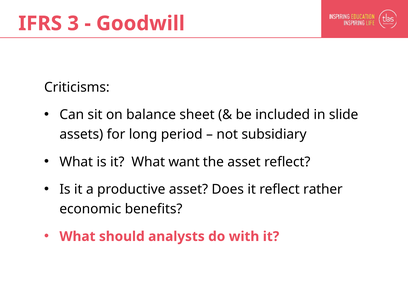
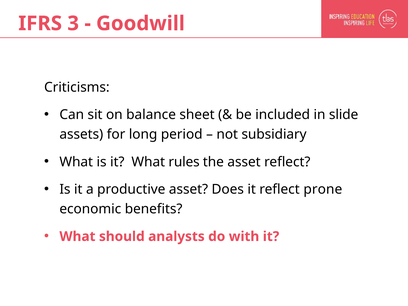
want: want -> rules
rather: rather -> prone
